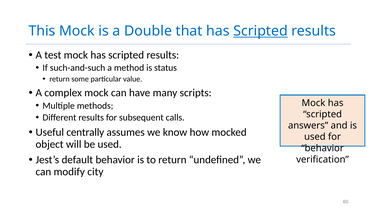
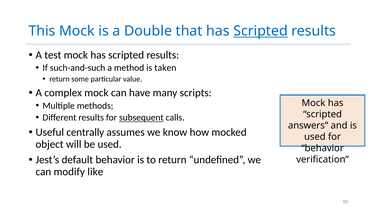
status: status -> taken
subsequent underline: none -> present
city: city -> like
